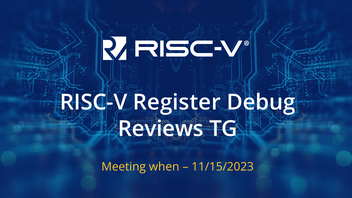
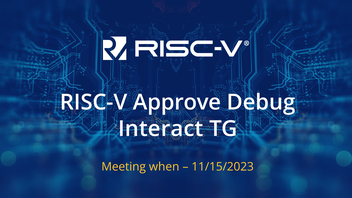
Register: Register -> Approve
Reviews: Reviews -> Interact
